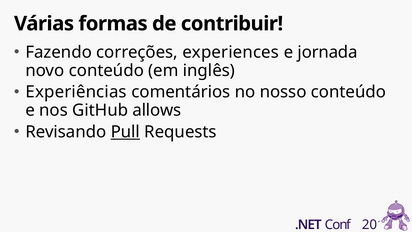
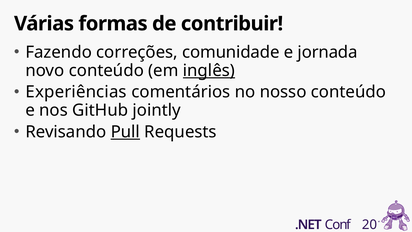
experiences: experiences -> comunidade
inglês underline: none -> present
allows: allows -> jointly
